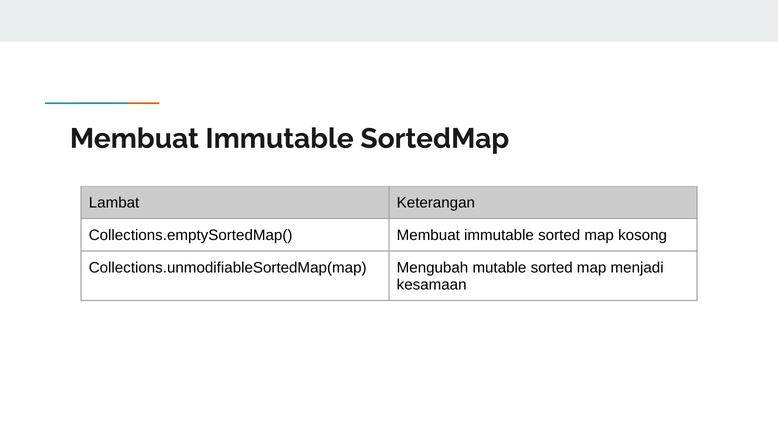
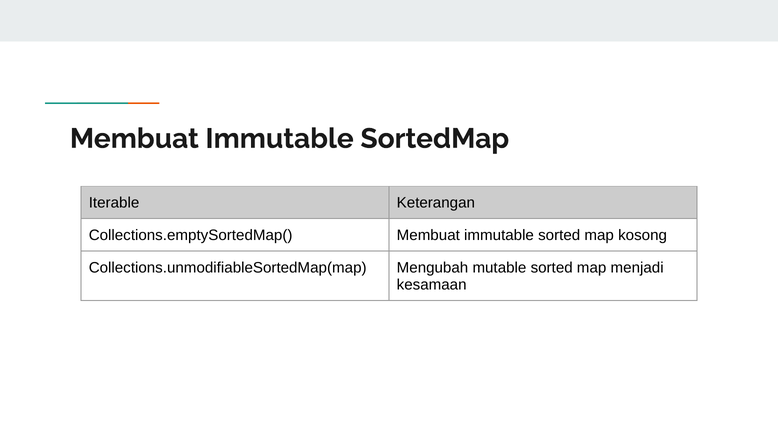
Lambat: Lambat -> Iterable
